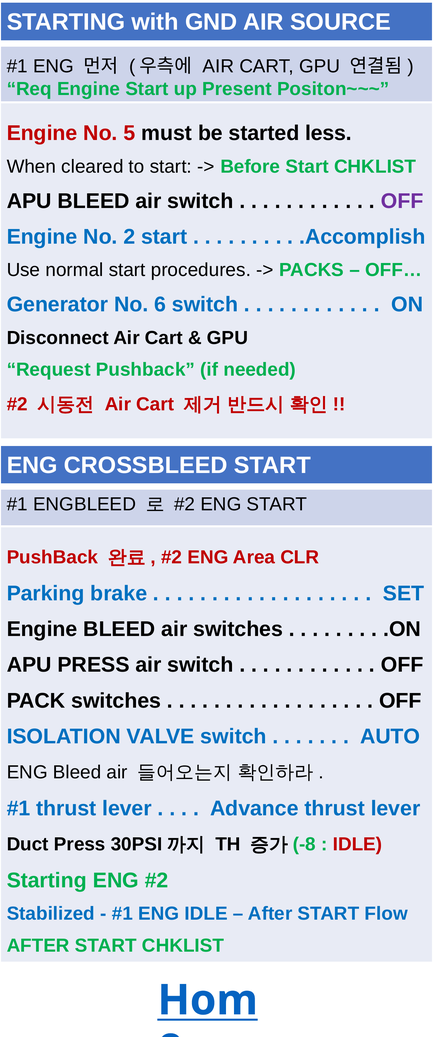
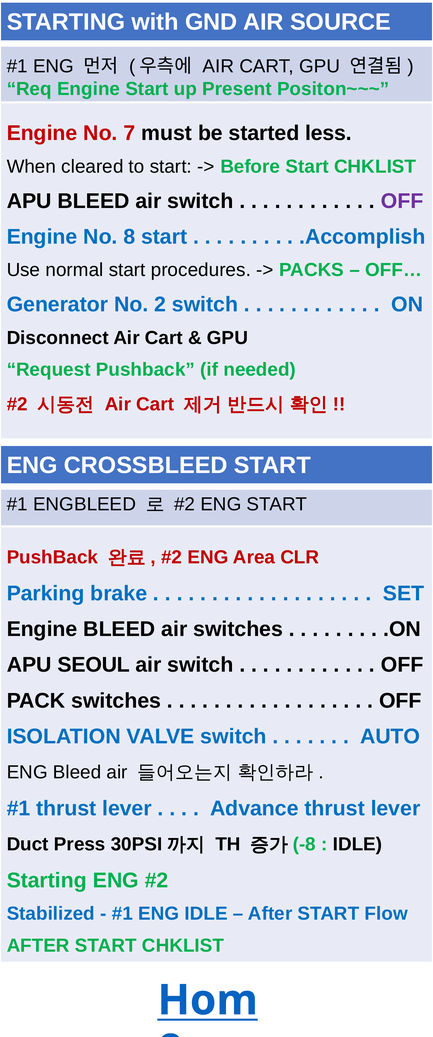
5: 5 -> 7
2: 2 -> 8
6: 6 -> 2
APU PRESS: PRESS -> SEOUL
IDLE at (357, 844) colour: red -> black
